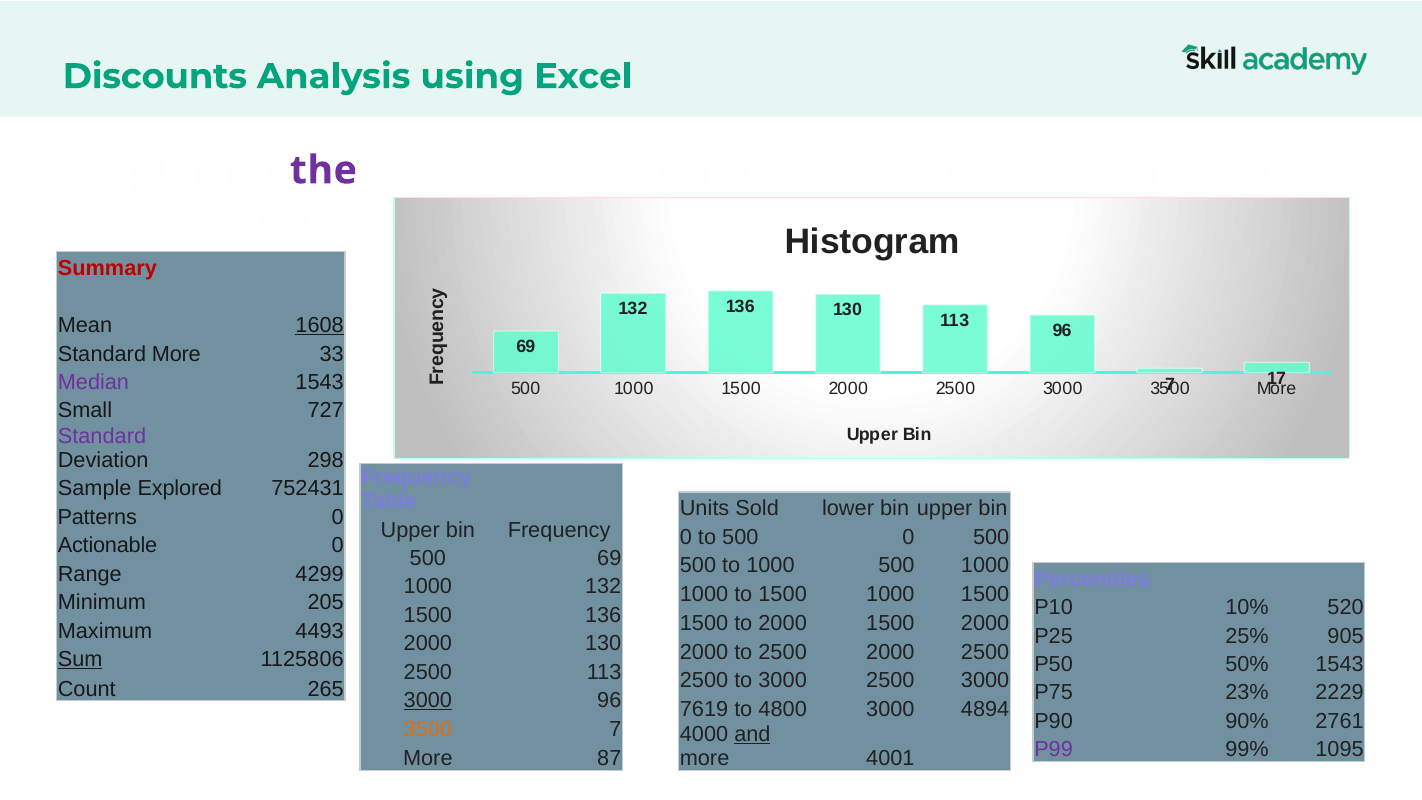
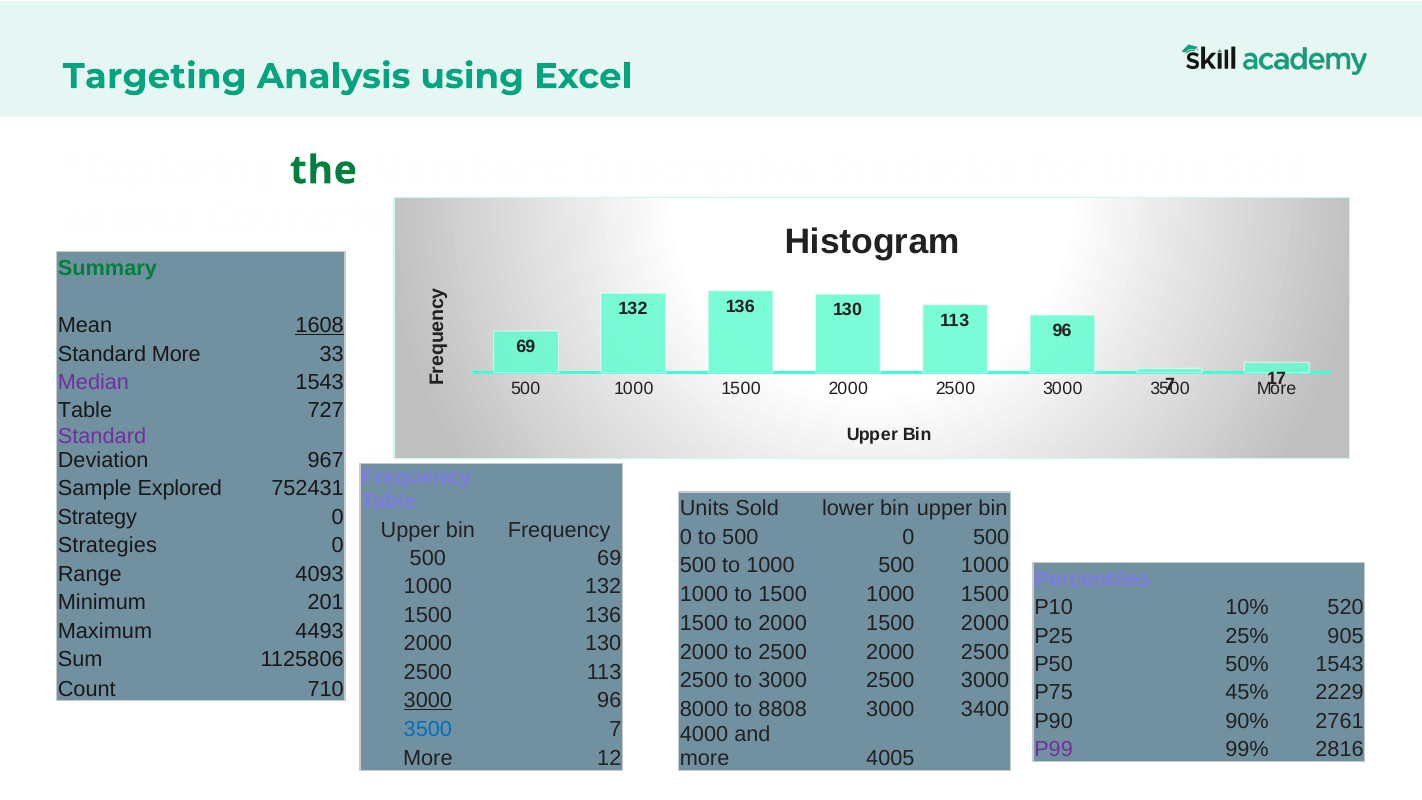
Discounts: Discounts -> Targeting
the colour: purple -> green
Summary colour: red -> green
Small at (85, 411): Small -> Table
298: 298 -> 967
Patterns: Patterns -> Strategy
Actionable: Actionable -> Strategies
4299: 4299 -> 4093
205: 205 -> 201
Sum underline: present -> none
265: 265 -> 710
23%: 23% -> 45%
7619: 7619 -> 8000
4800: 4800 -> 8808
4894: 4894 -> 3400
3500 at (428, 729) colour: orange -> blue
and underline: present -> none
1095: 1095 -> 2816
87: 87 -> 12
4001: 4001 -> 4005
